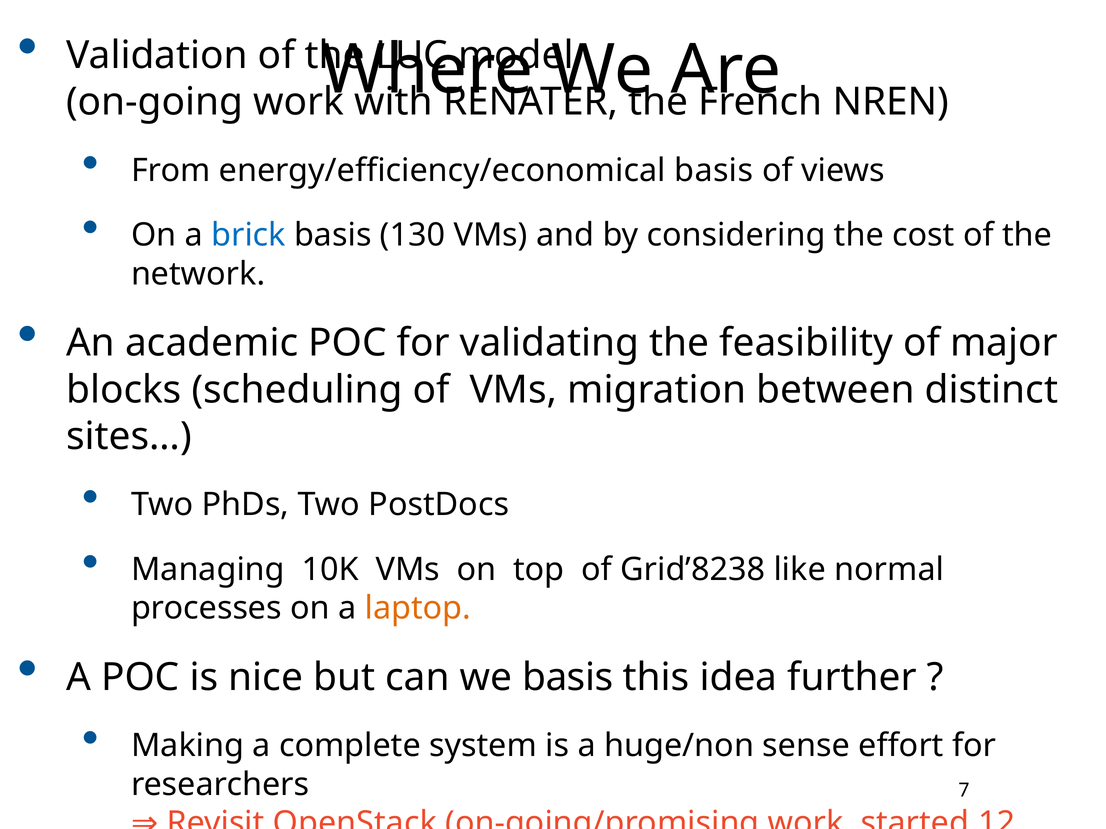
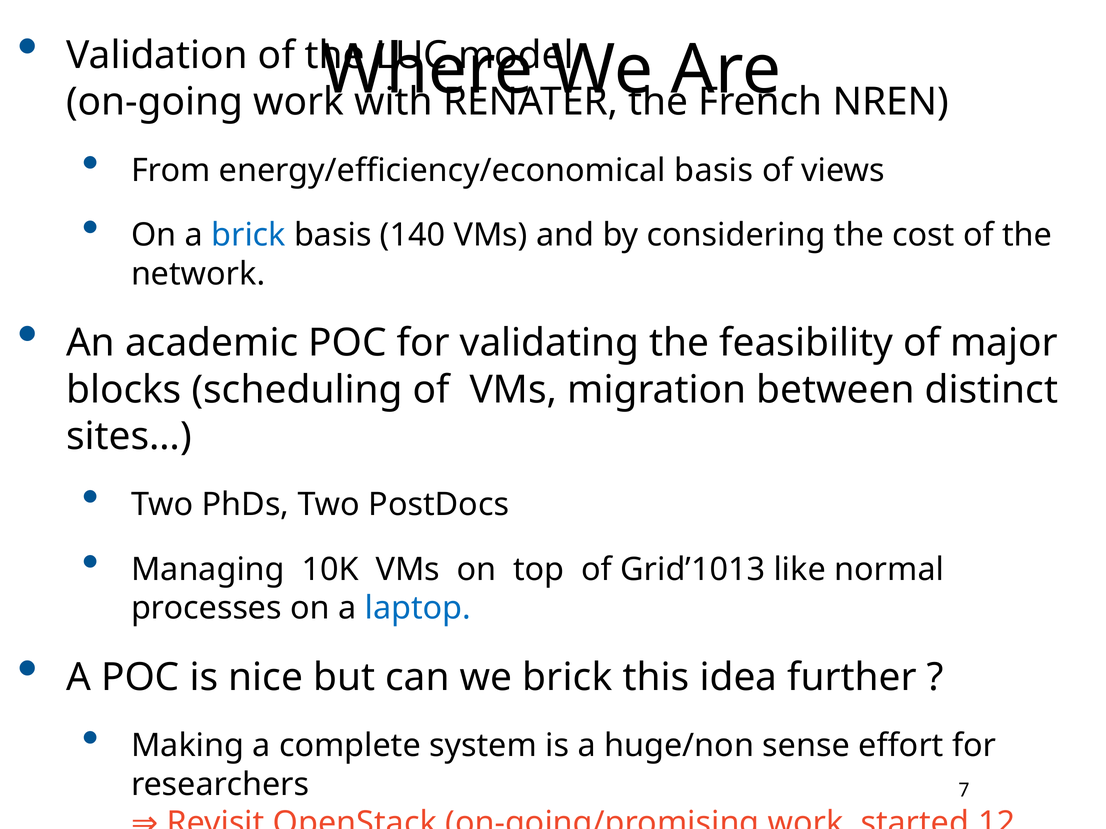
130: 130 -> 140
Grid’8238: Grid’8238 -> Grid’1013
laptop colour: orange -> blue
we basis: basis -> brick
